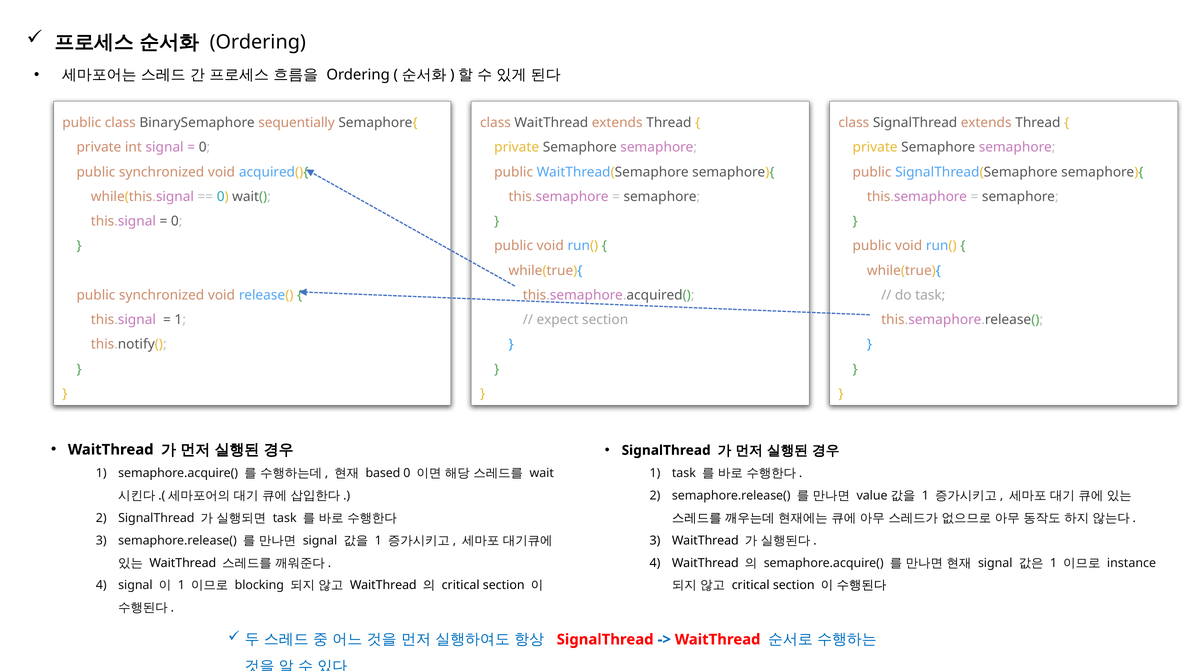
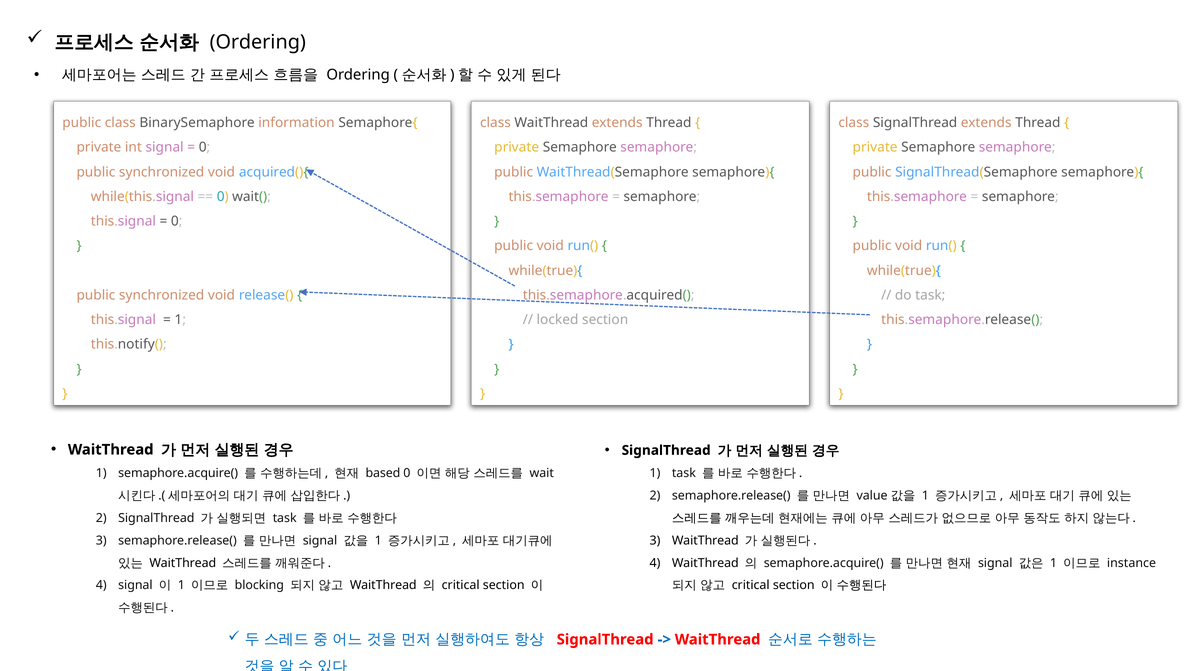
sequentially: sequentially -> information
expect: expect -> locked
